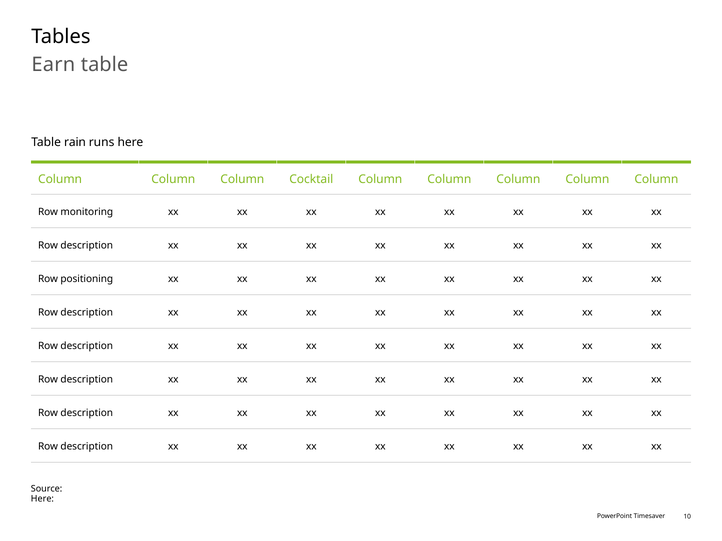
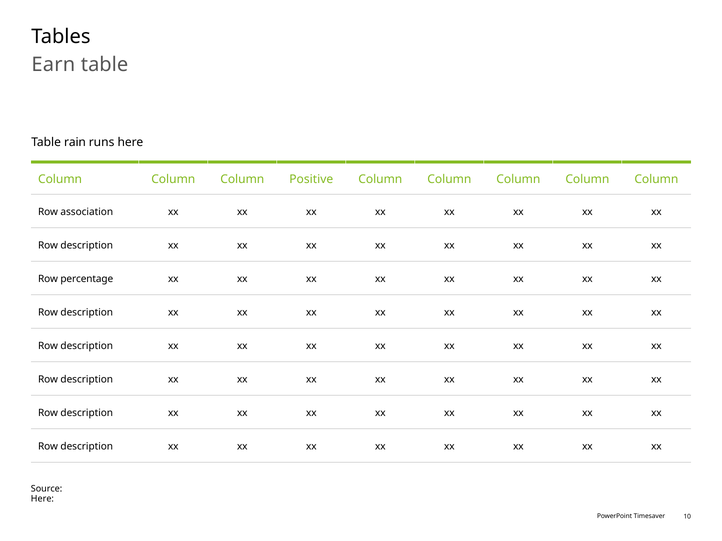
Cocktail: Cocktail -> Positive
monitoring: monitoring -> association
positioning: positioning -> percentage
